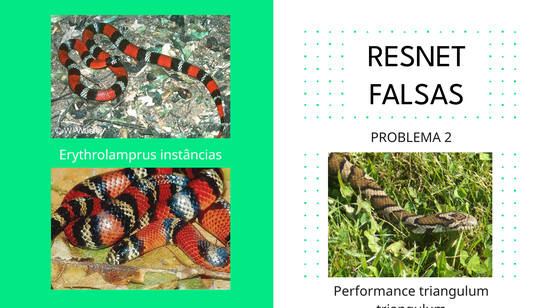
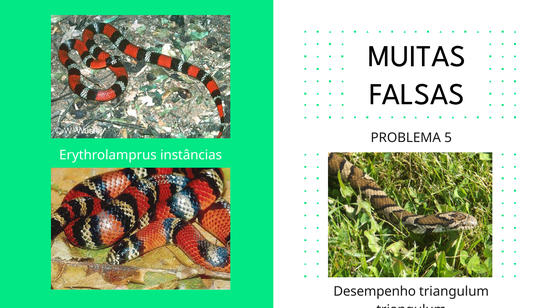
RESNET: RESNET -> MUITAS
2: 2 -> 5
Performance: Performance -> Desempenho
